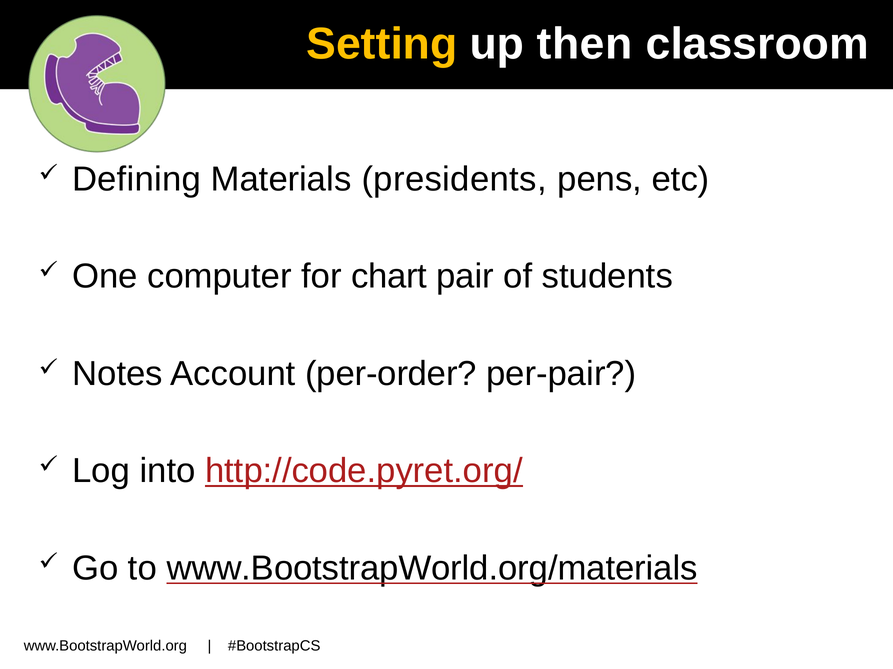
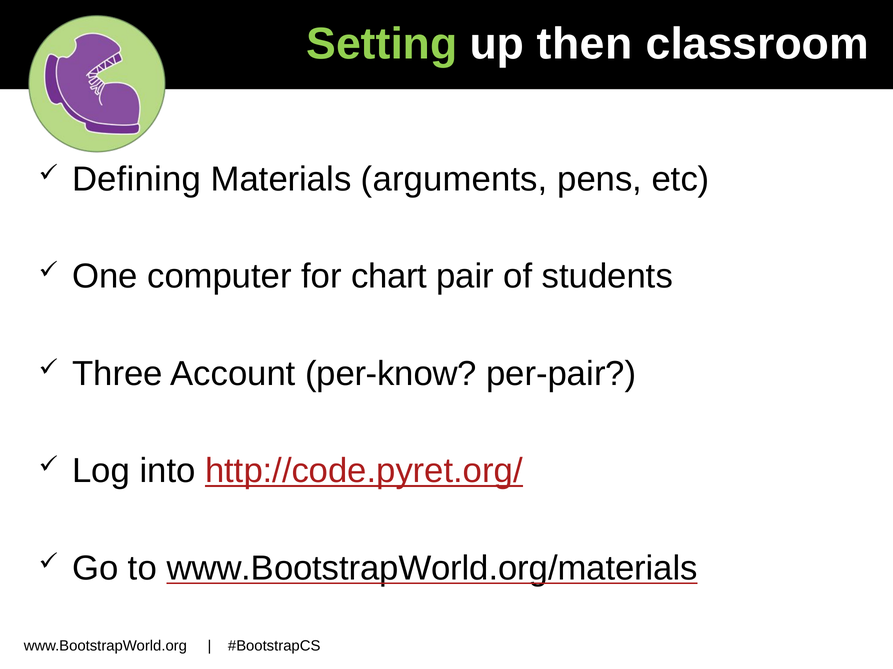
Setting colour: yellow -> light green
presidents: presidents -> arguments
Notes: Notes -> Three
per-order: per-order -> per-know
